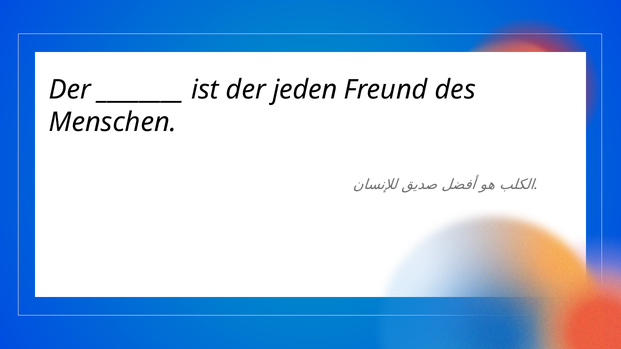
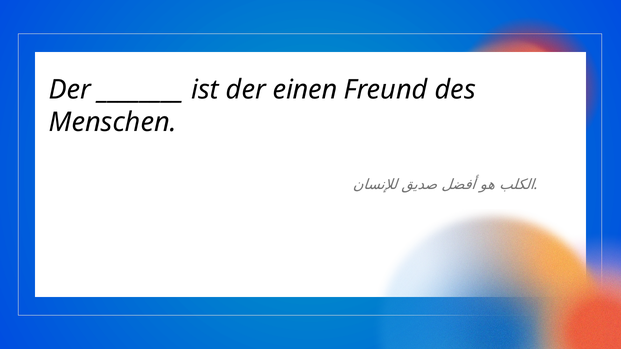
jeden: jeden -> einen
